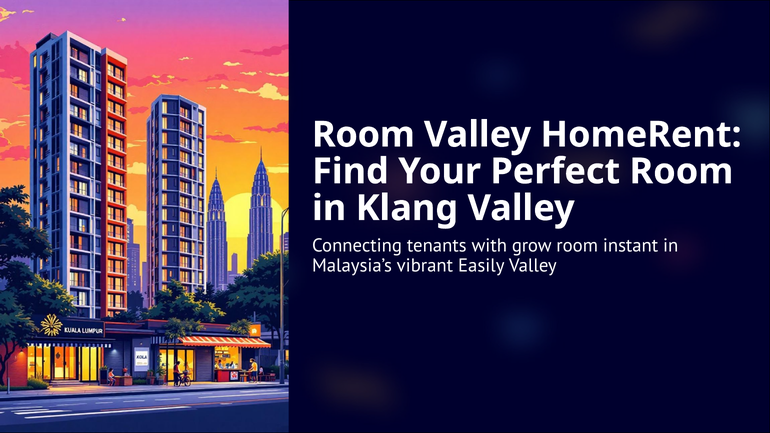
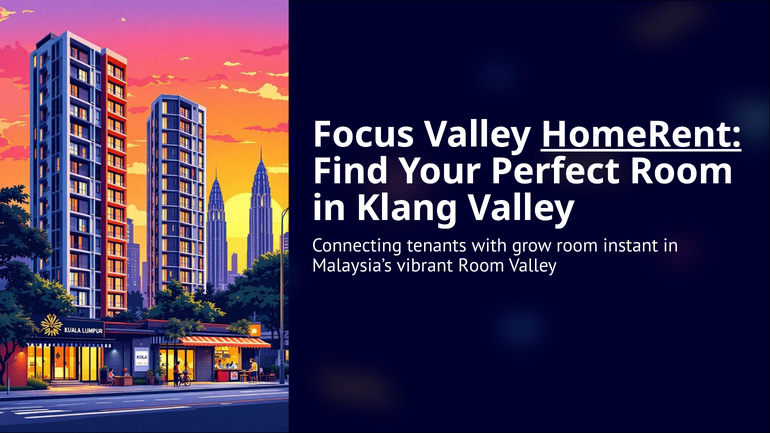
Room at (363, 135): Room -> Focus
HomeRent underline: none -> present
vibrant Easily: Easily -> Room
